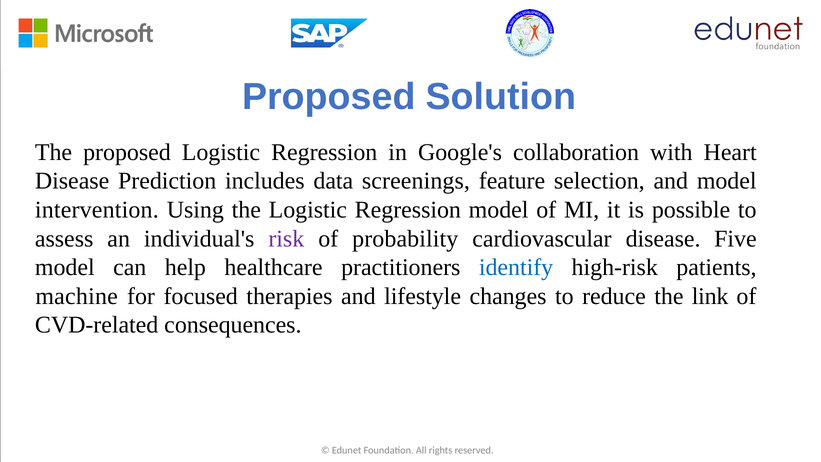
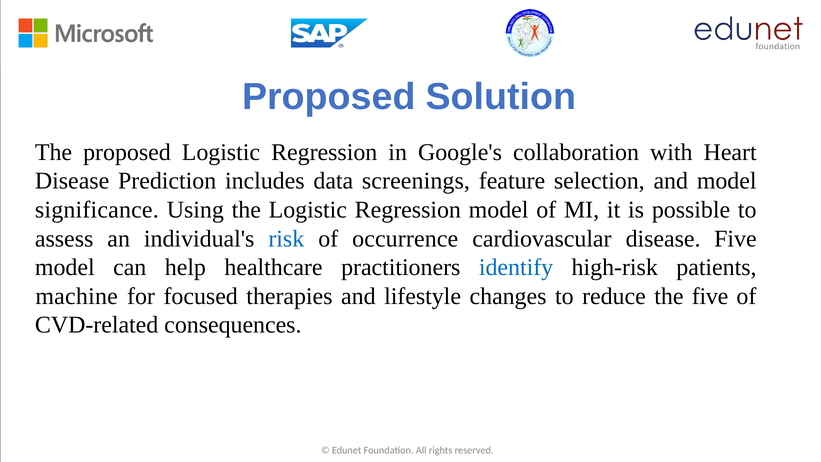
intervention: intervention -> significance
risk colour: purple -> blue
probability: probability -> occurrence
the link: link -> five
